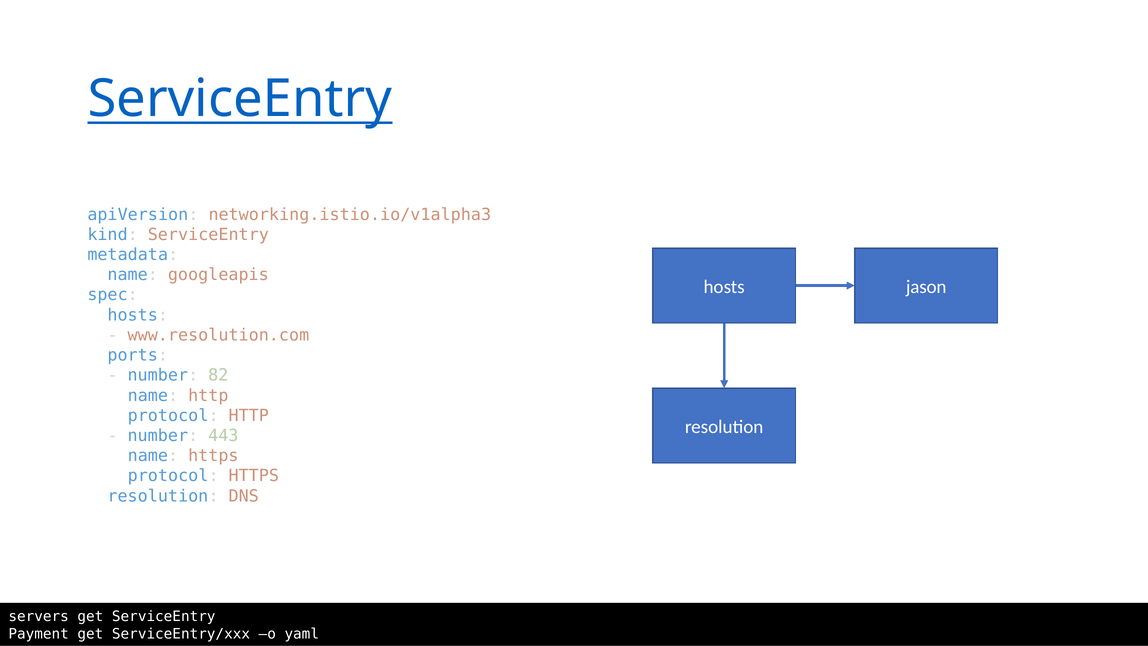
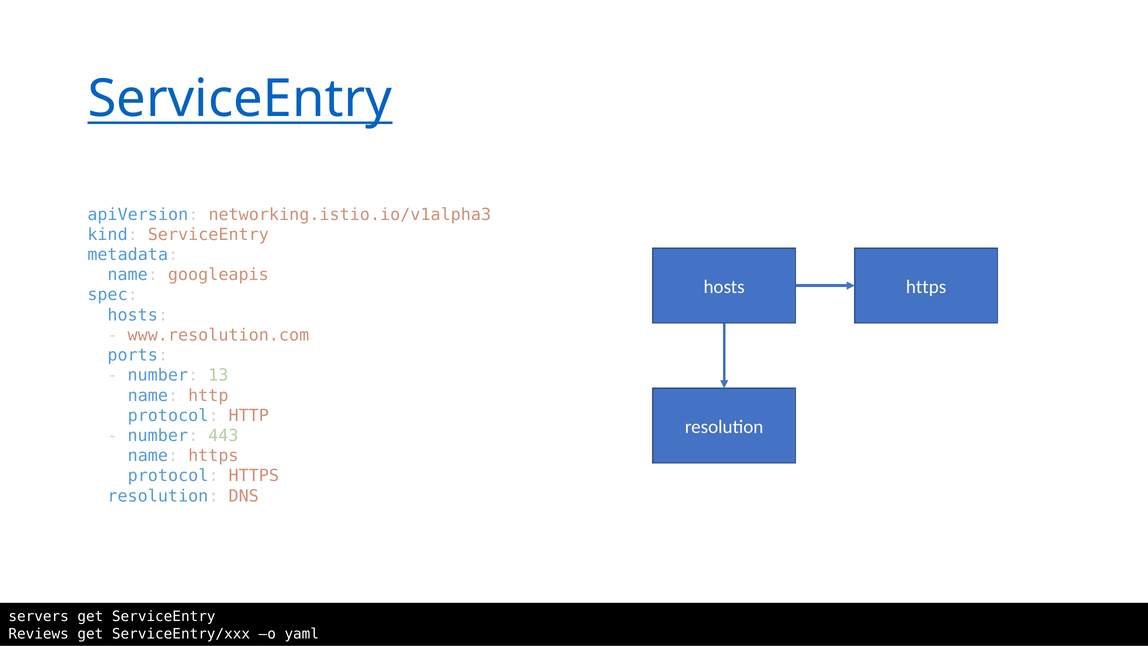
jason at (926, 287): jason -> https
82: 82 -> 13
Payment: Payment -> Reviews
